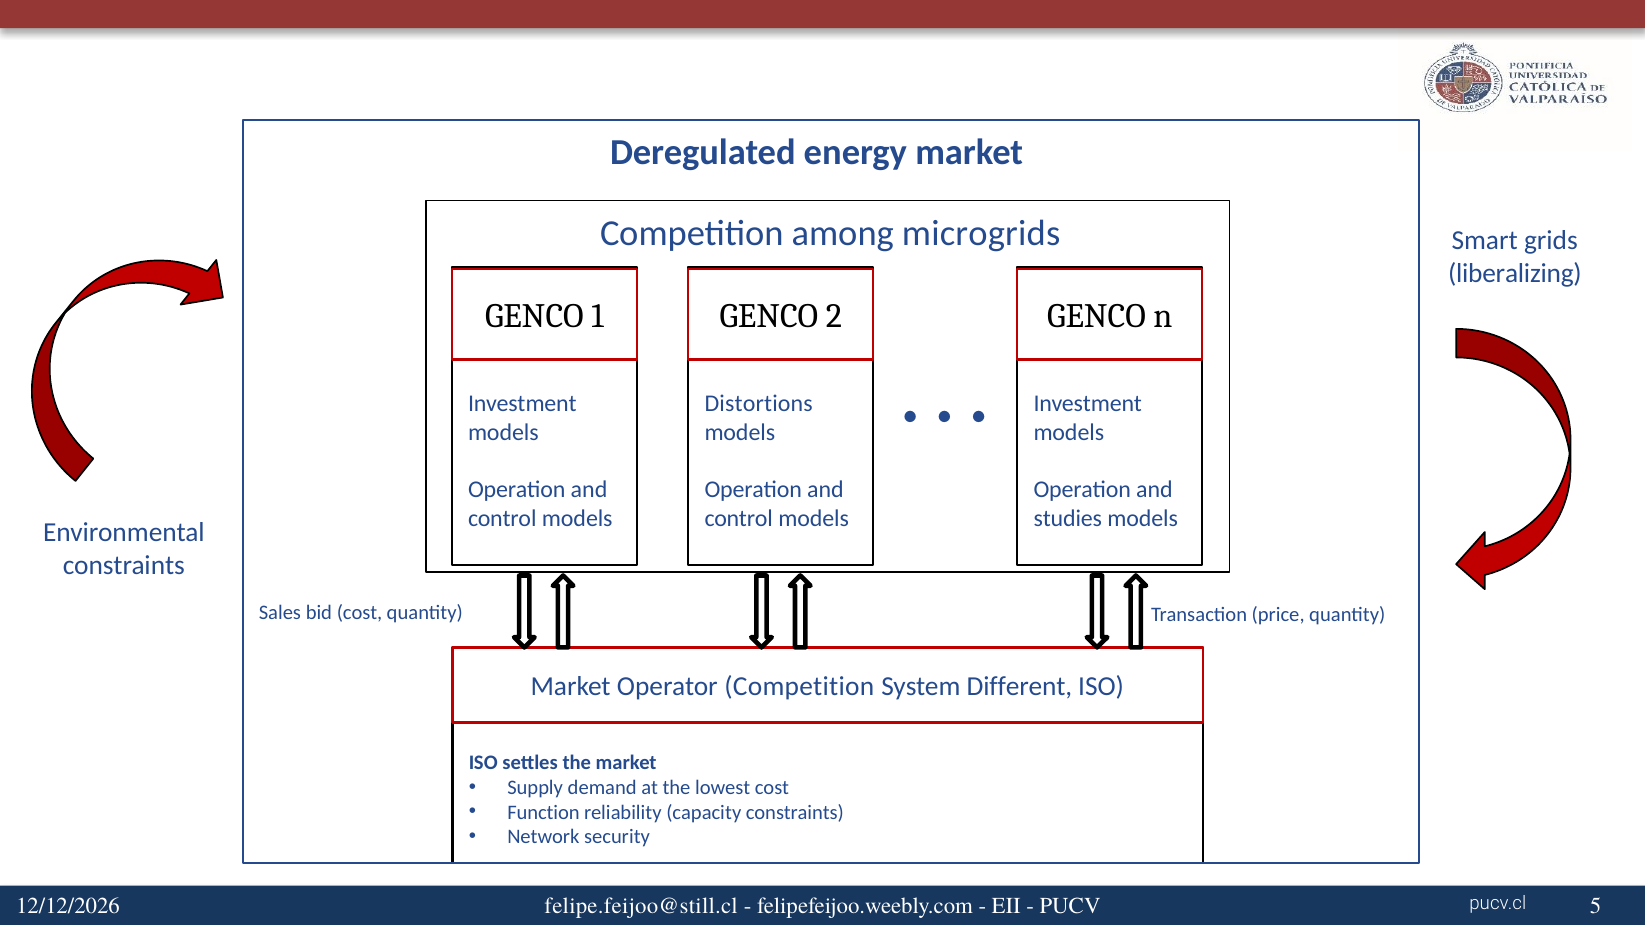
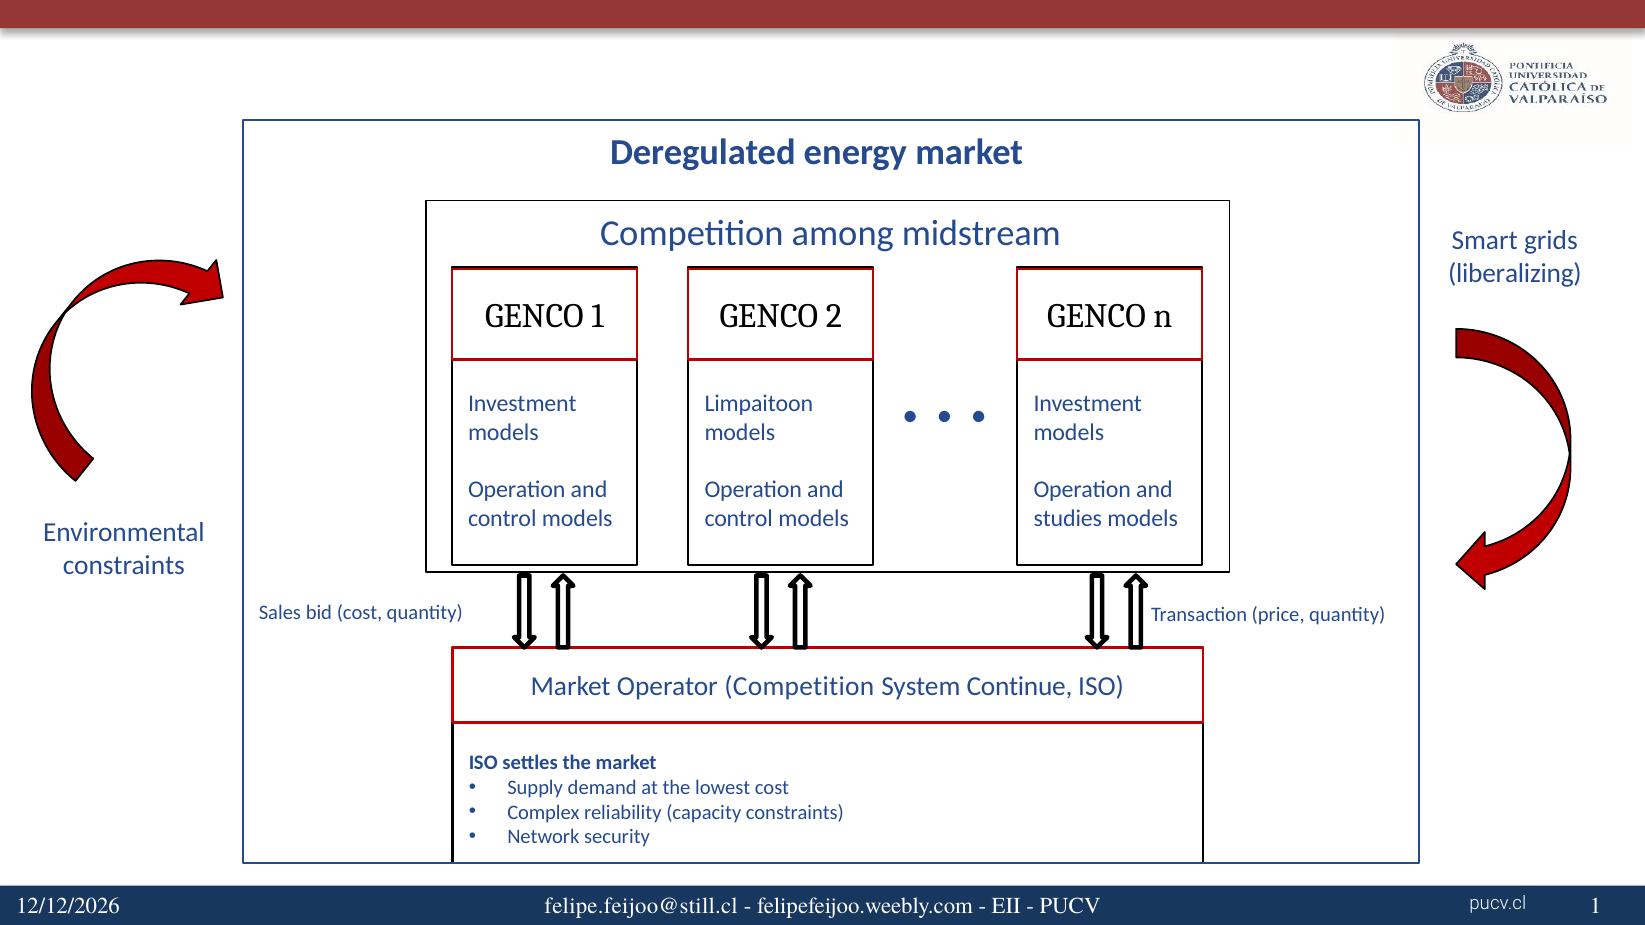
microgrids: microgrids -> midstream
Distortions: Distortions -> Limpaitoon
Different: Different -> Continue
Function: Function -> Complex
PUCV 5: 5 -> 1
